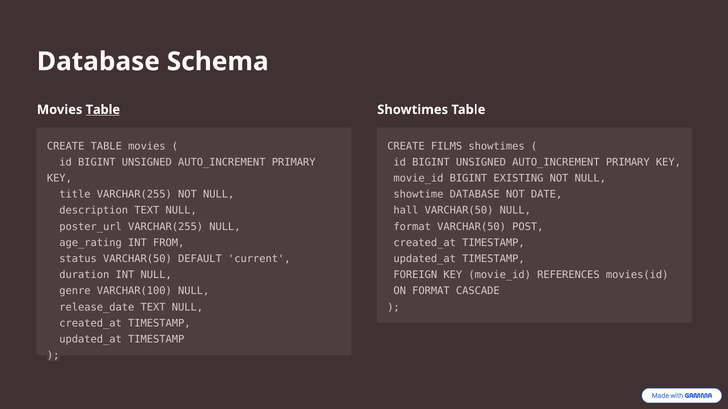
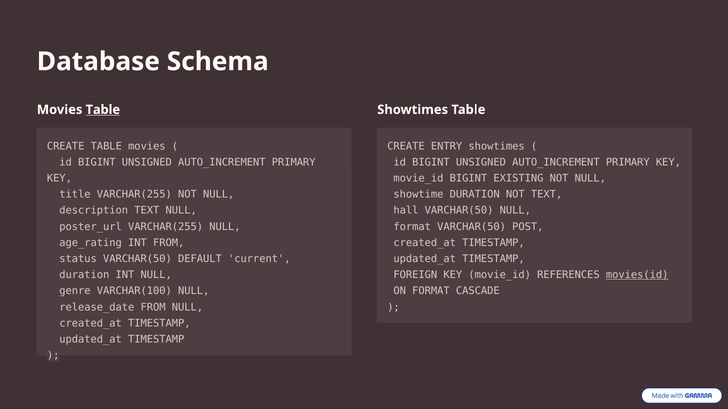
FILMS: FILMS -> ENTRY
showtime DATABASE: DATABASE -> DURATION
NOT DATE: DATE -> TEXT
movies(id underline: none -> present
release_date TEXT: TEXT -> FROM
